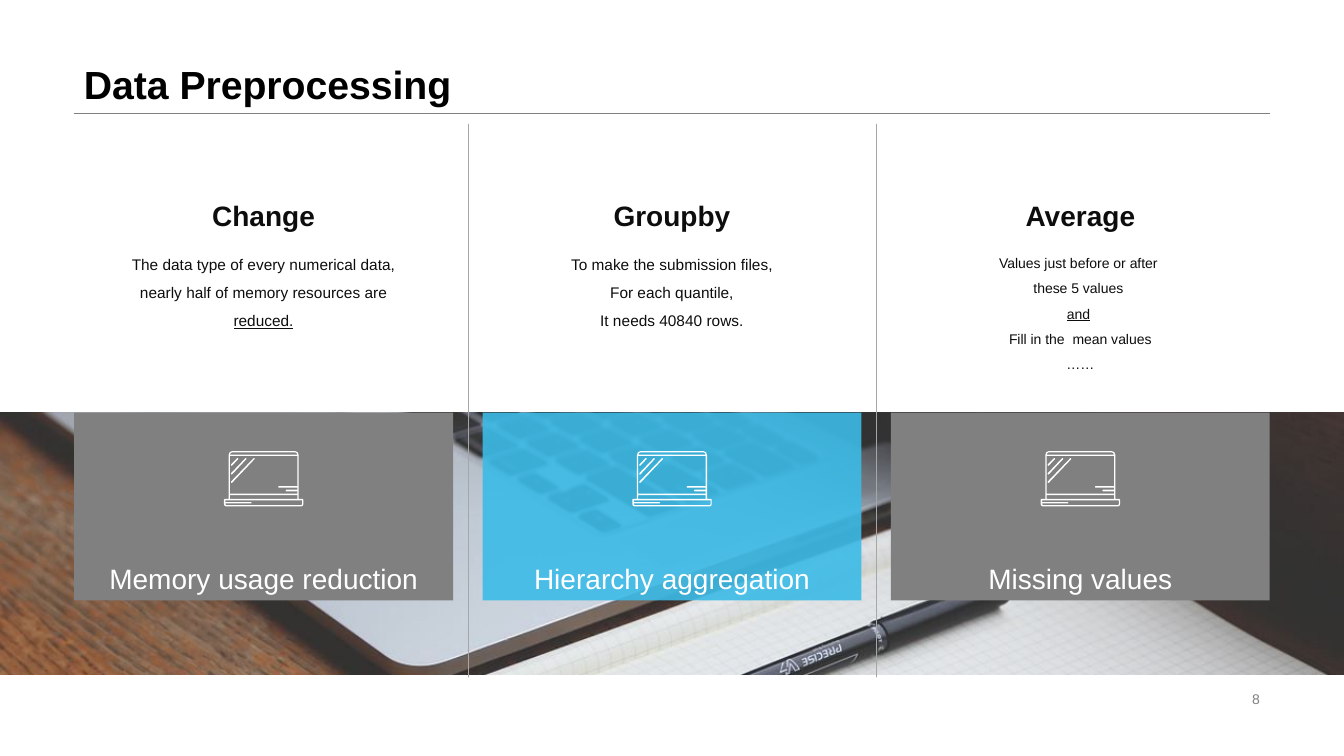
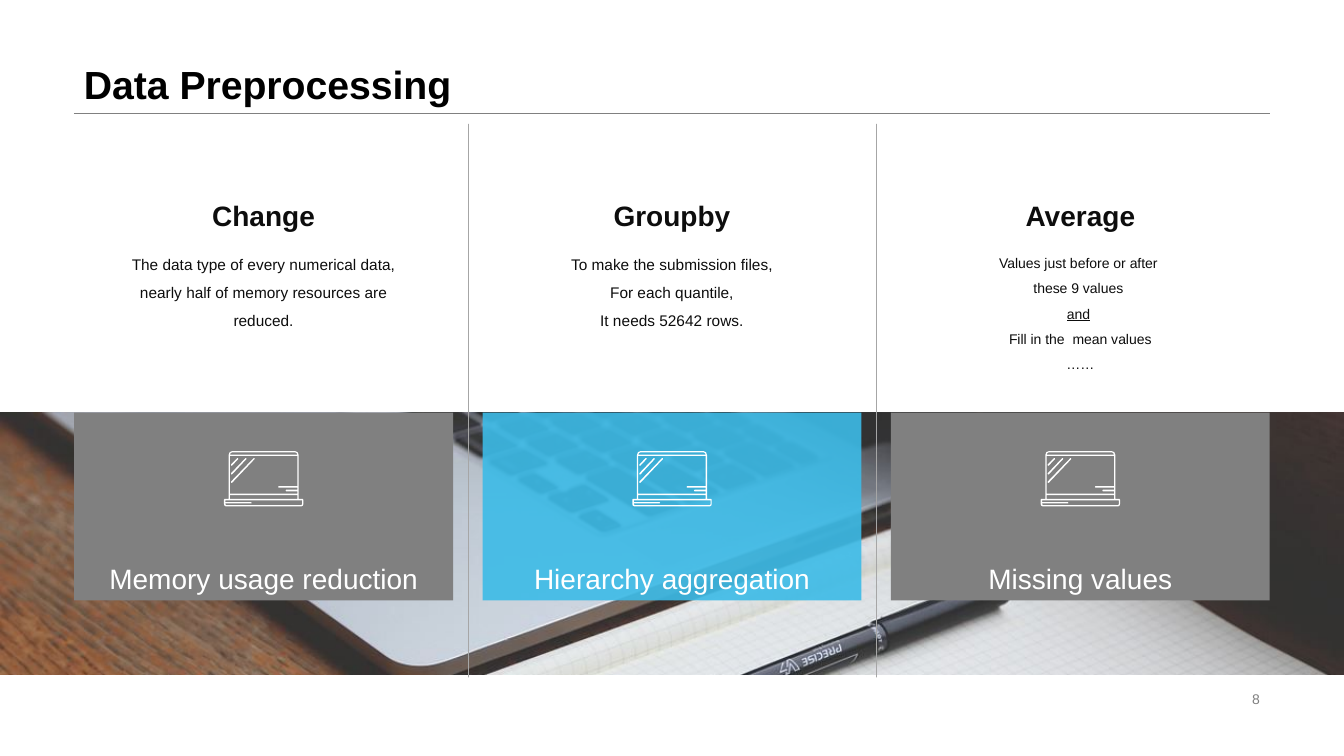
5: 5 -> 9
reduced underline: present -> none
40840: 40840 -> 52642
